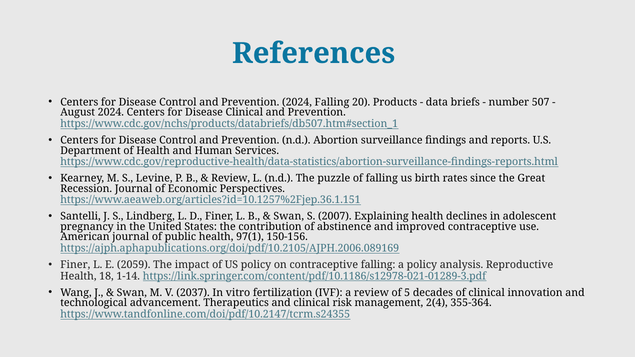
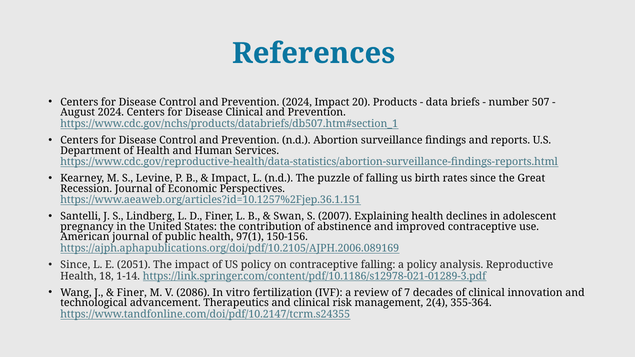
2024 Falling: Falling -> Impact
Review at (231, 178): Review -> Impact
Finer at (75, 265): Finer -> Since
2059: 2059 -> 2051
Swan at (132, 293): Swan -> Finer
2037: 2037 -> 2086
5: 5 -> 7
